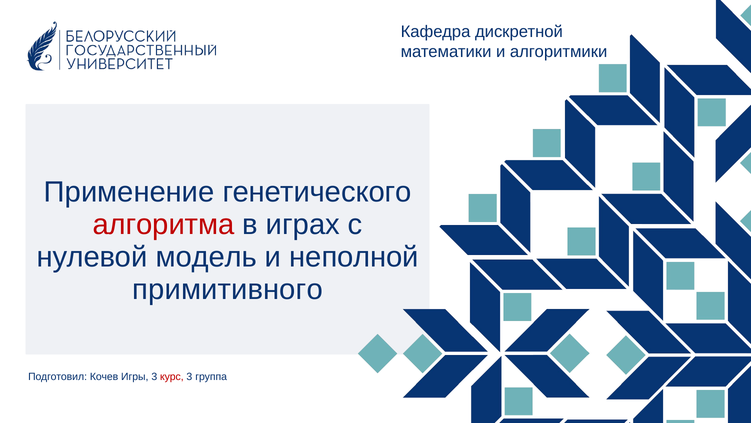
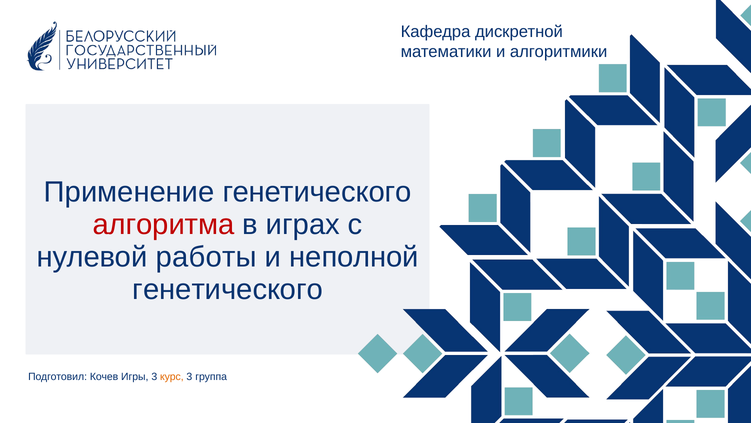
модель: модель -> работы
примитивного at (228, 289): примитивного -> генетического
курс colour: red -> orange
